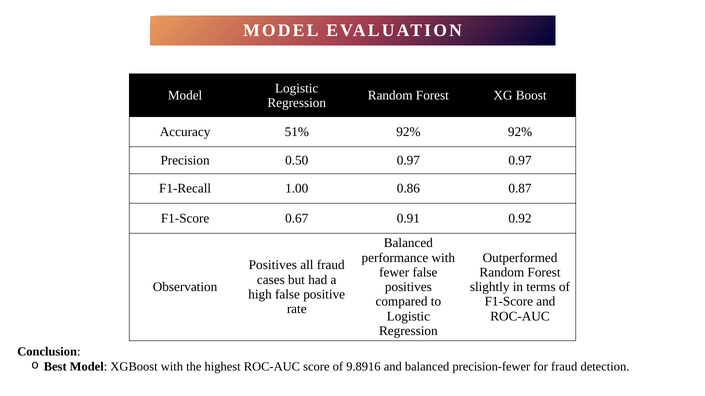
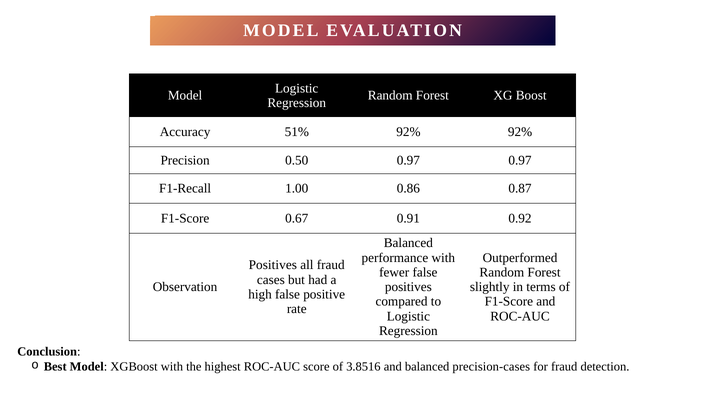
9.8916: 9.8916 -> 3.8516
precision-fewer: precision-fewer -> precision-cases
